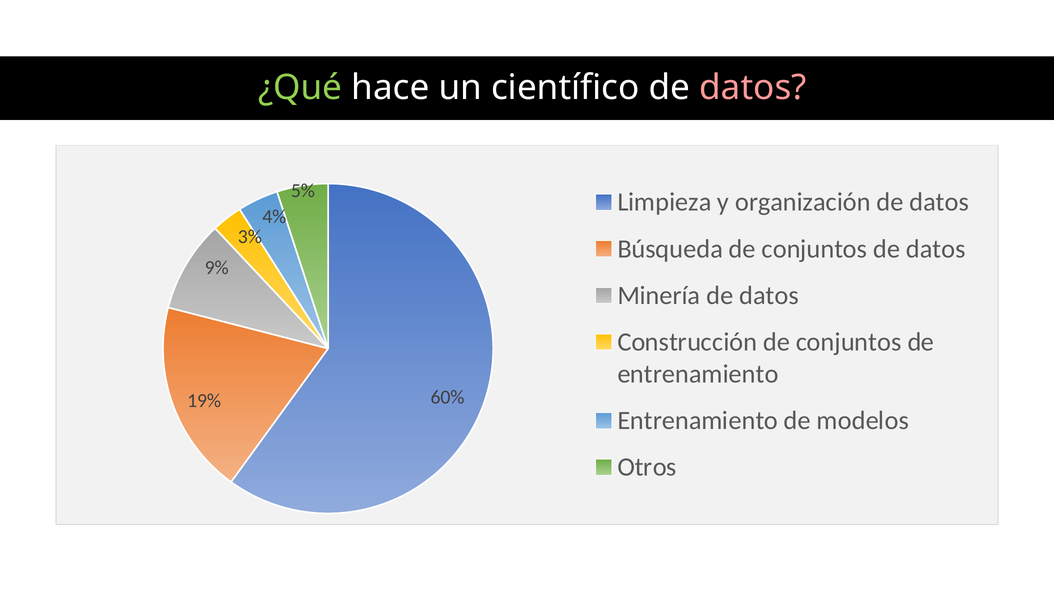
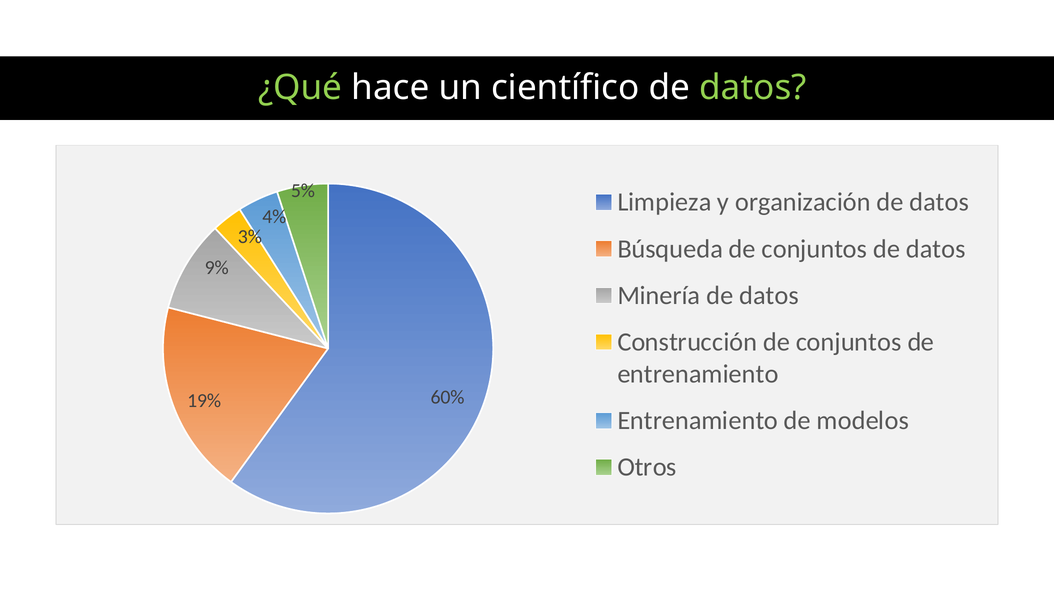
datos at (753, 88) colour: pink -> light green
